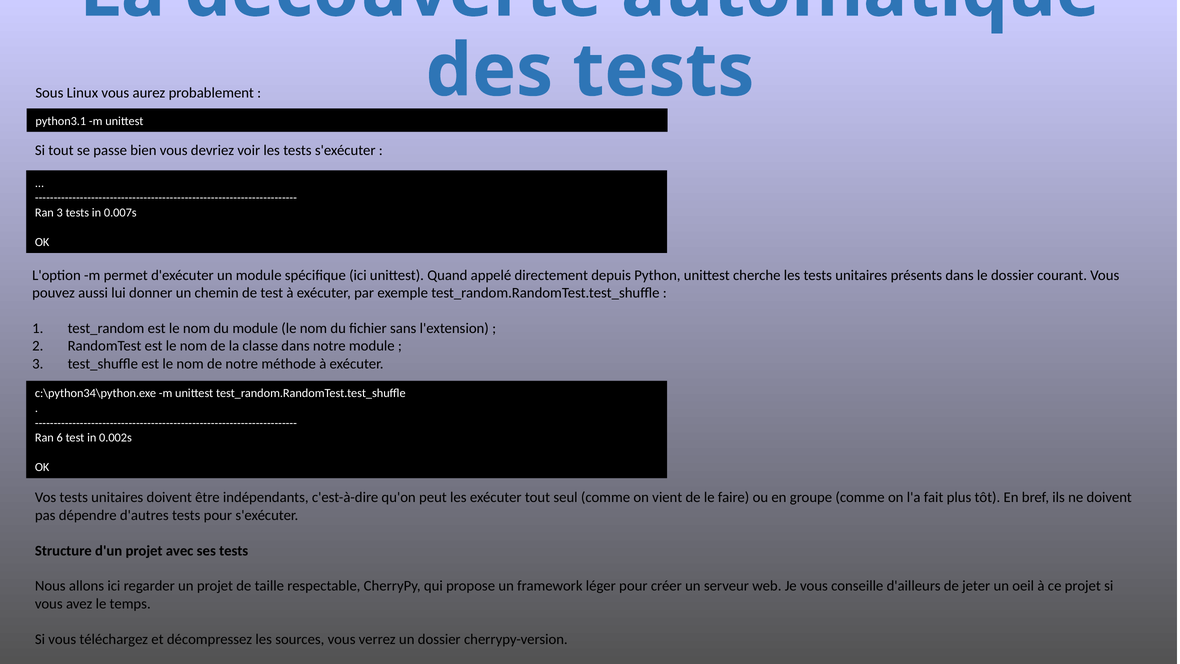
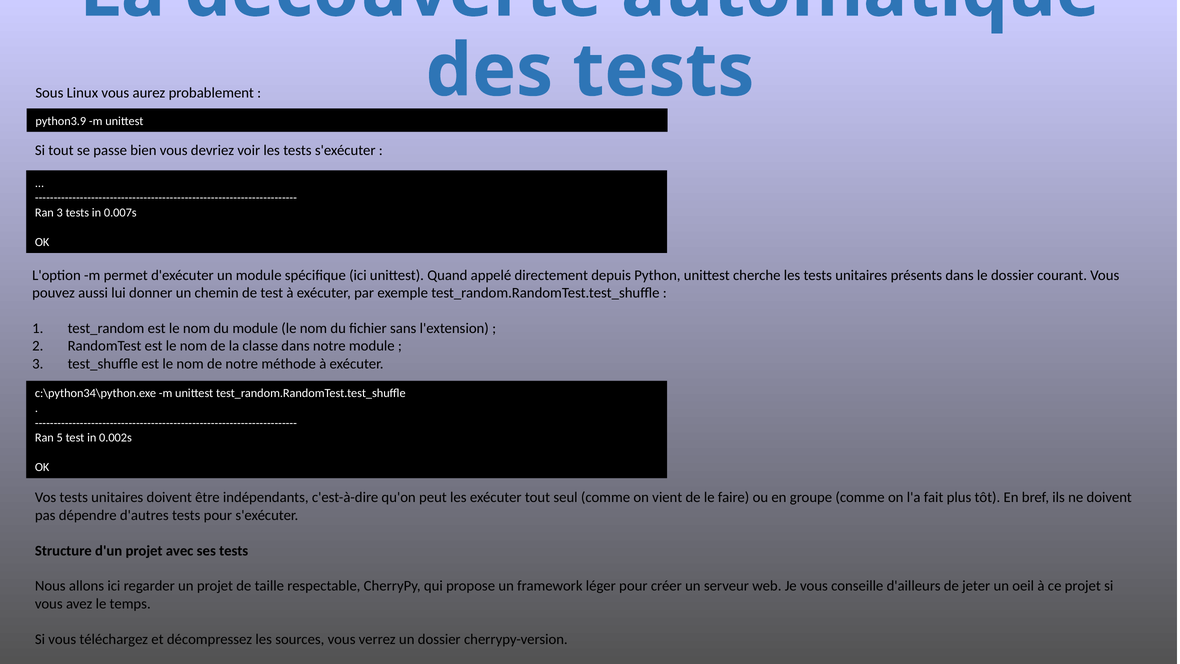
python3.1: python3.1 -> python3.9
6: 6 -> 5
